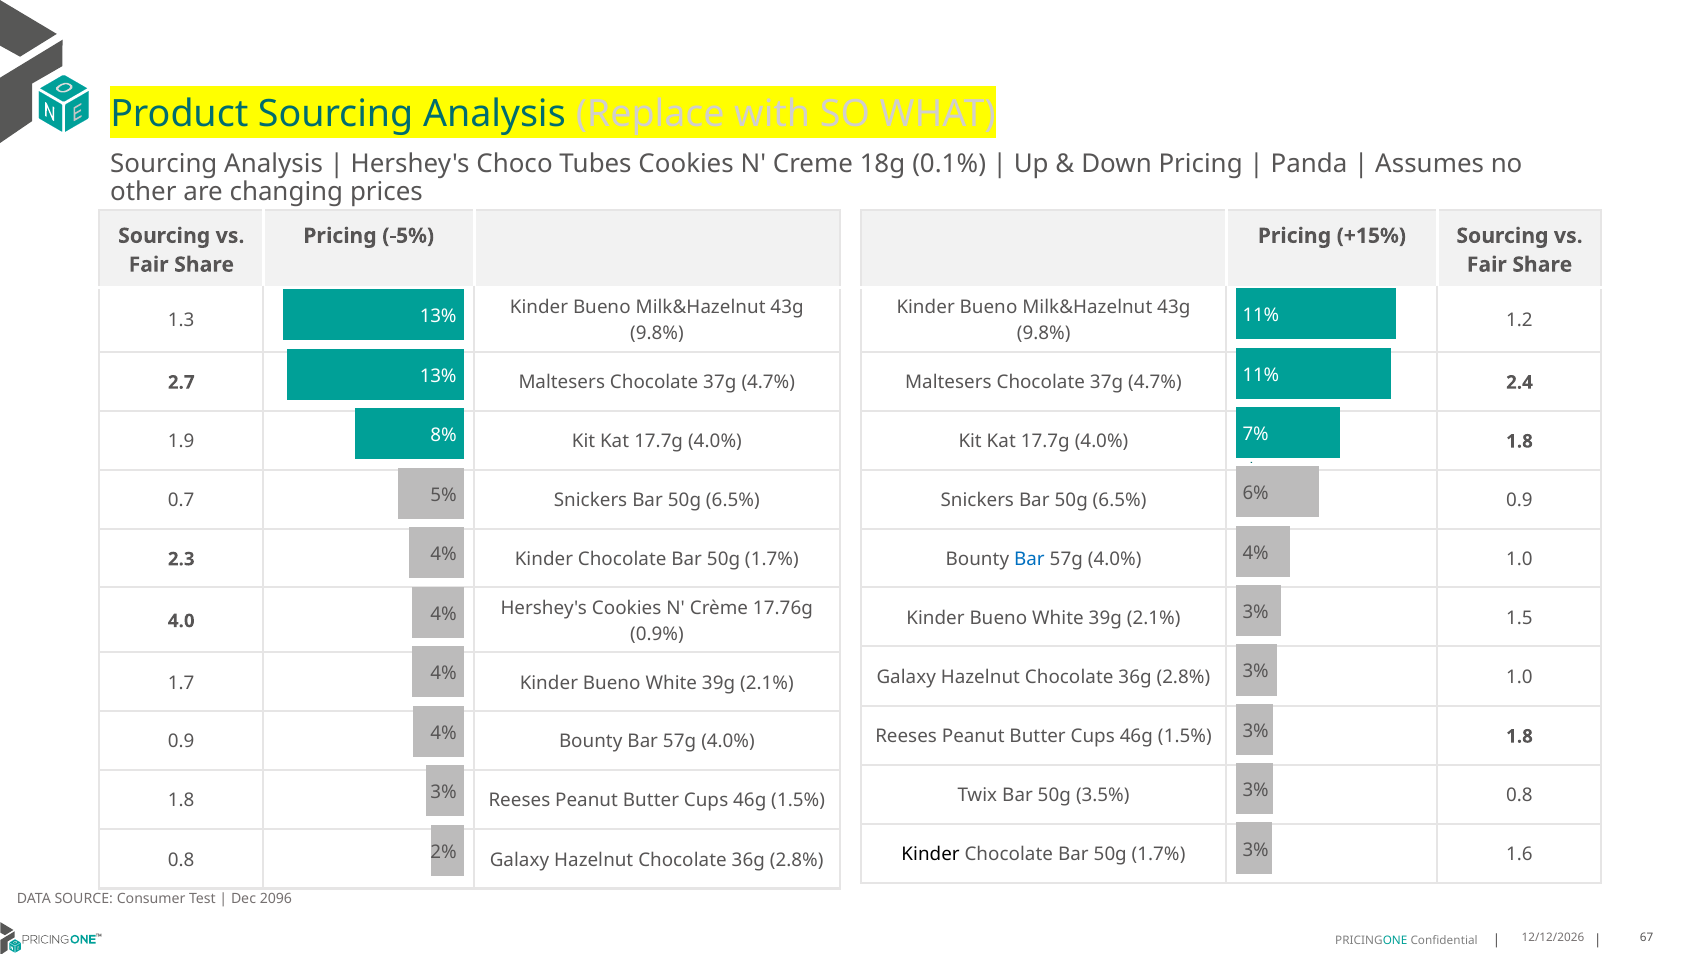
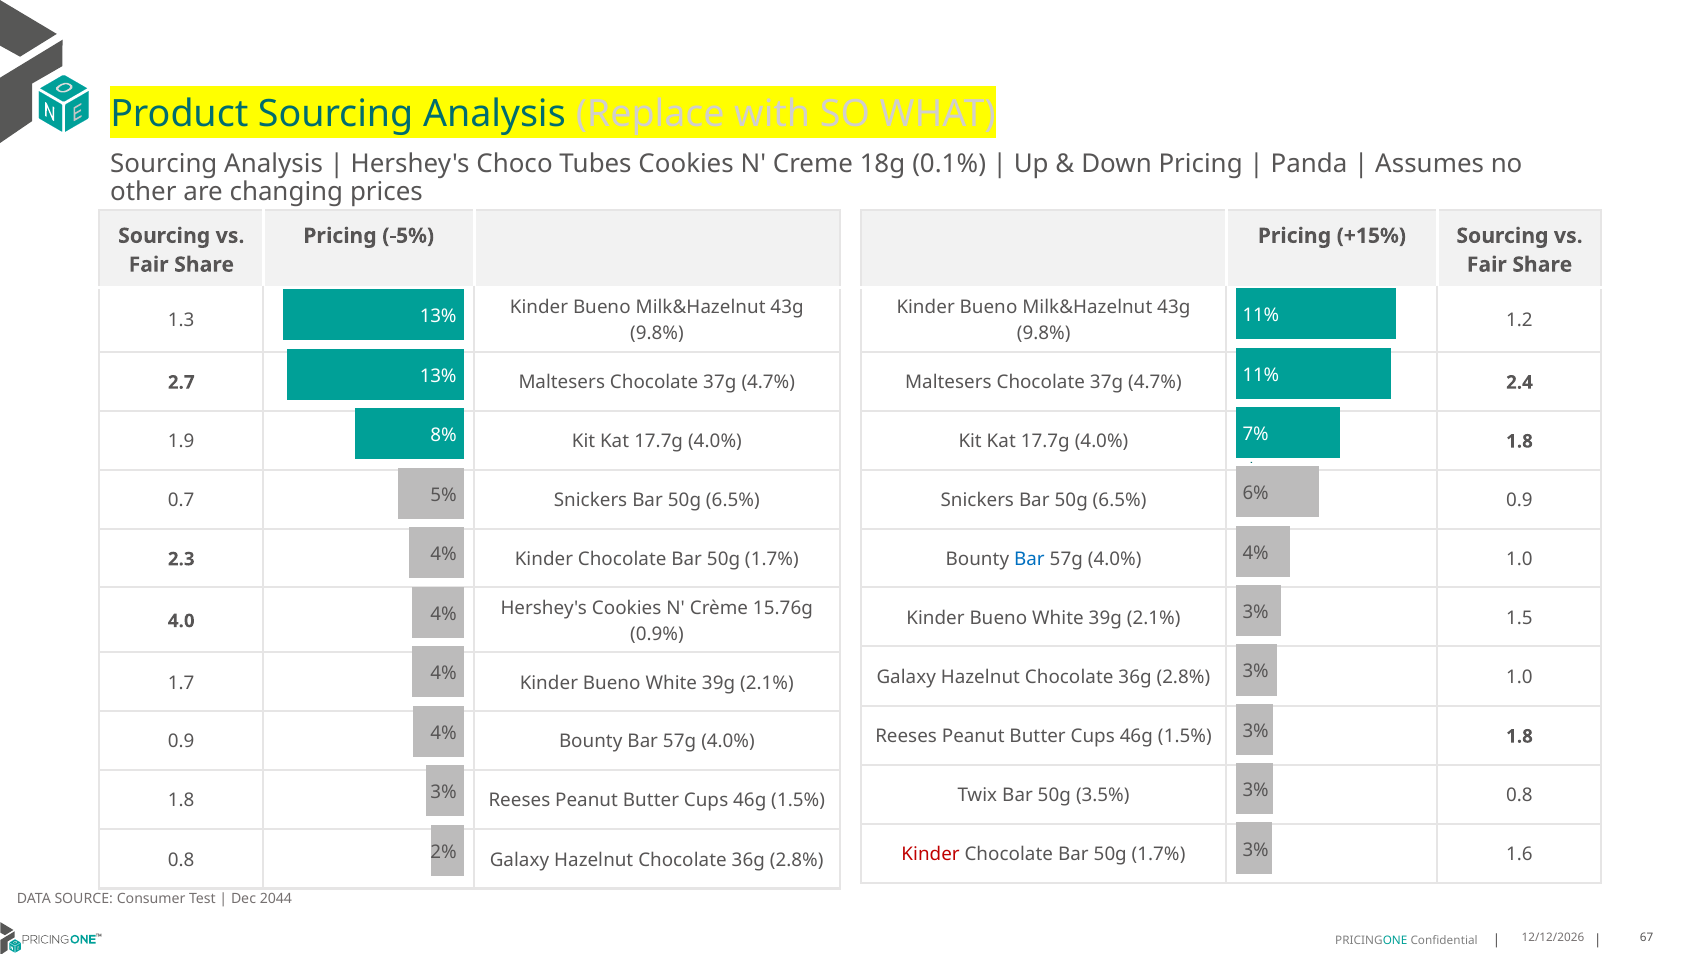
17.76g: 17.76g -> 15.76g
Kinder at (931, 854) colour: black -> red
2096: 2096 -> 2044
